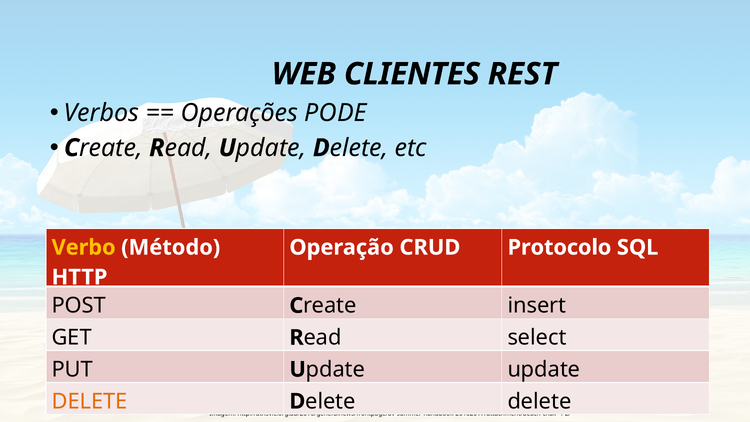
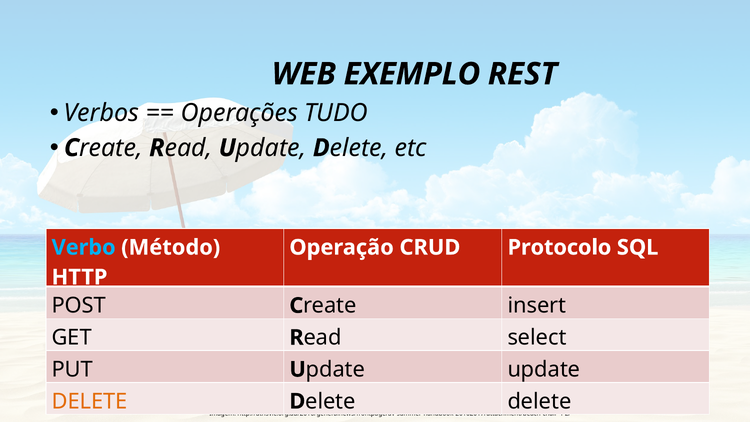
CLIENTES: CLIENTES -> EXEMPLO
PODE: PODE -> TUDO
Verbo colour: yellow -> light blue
